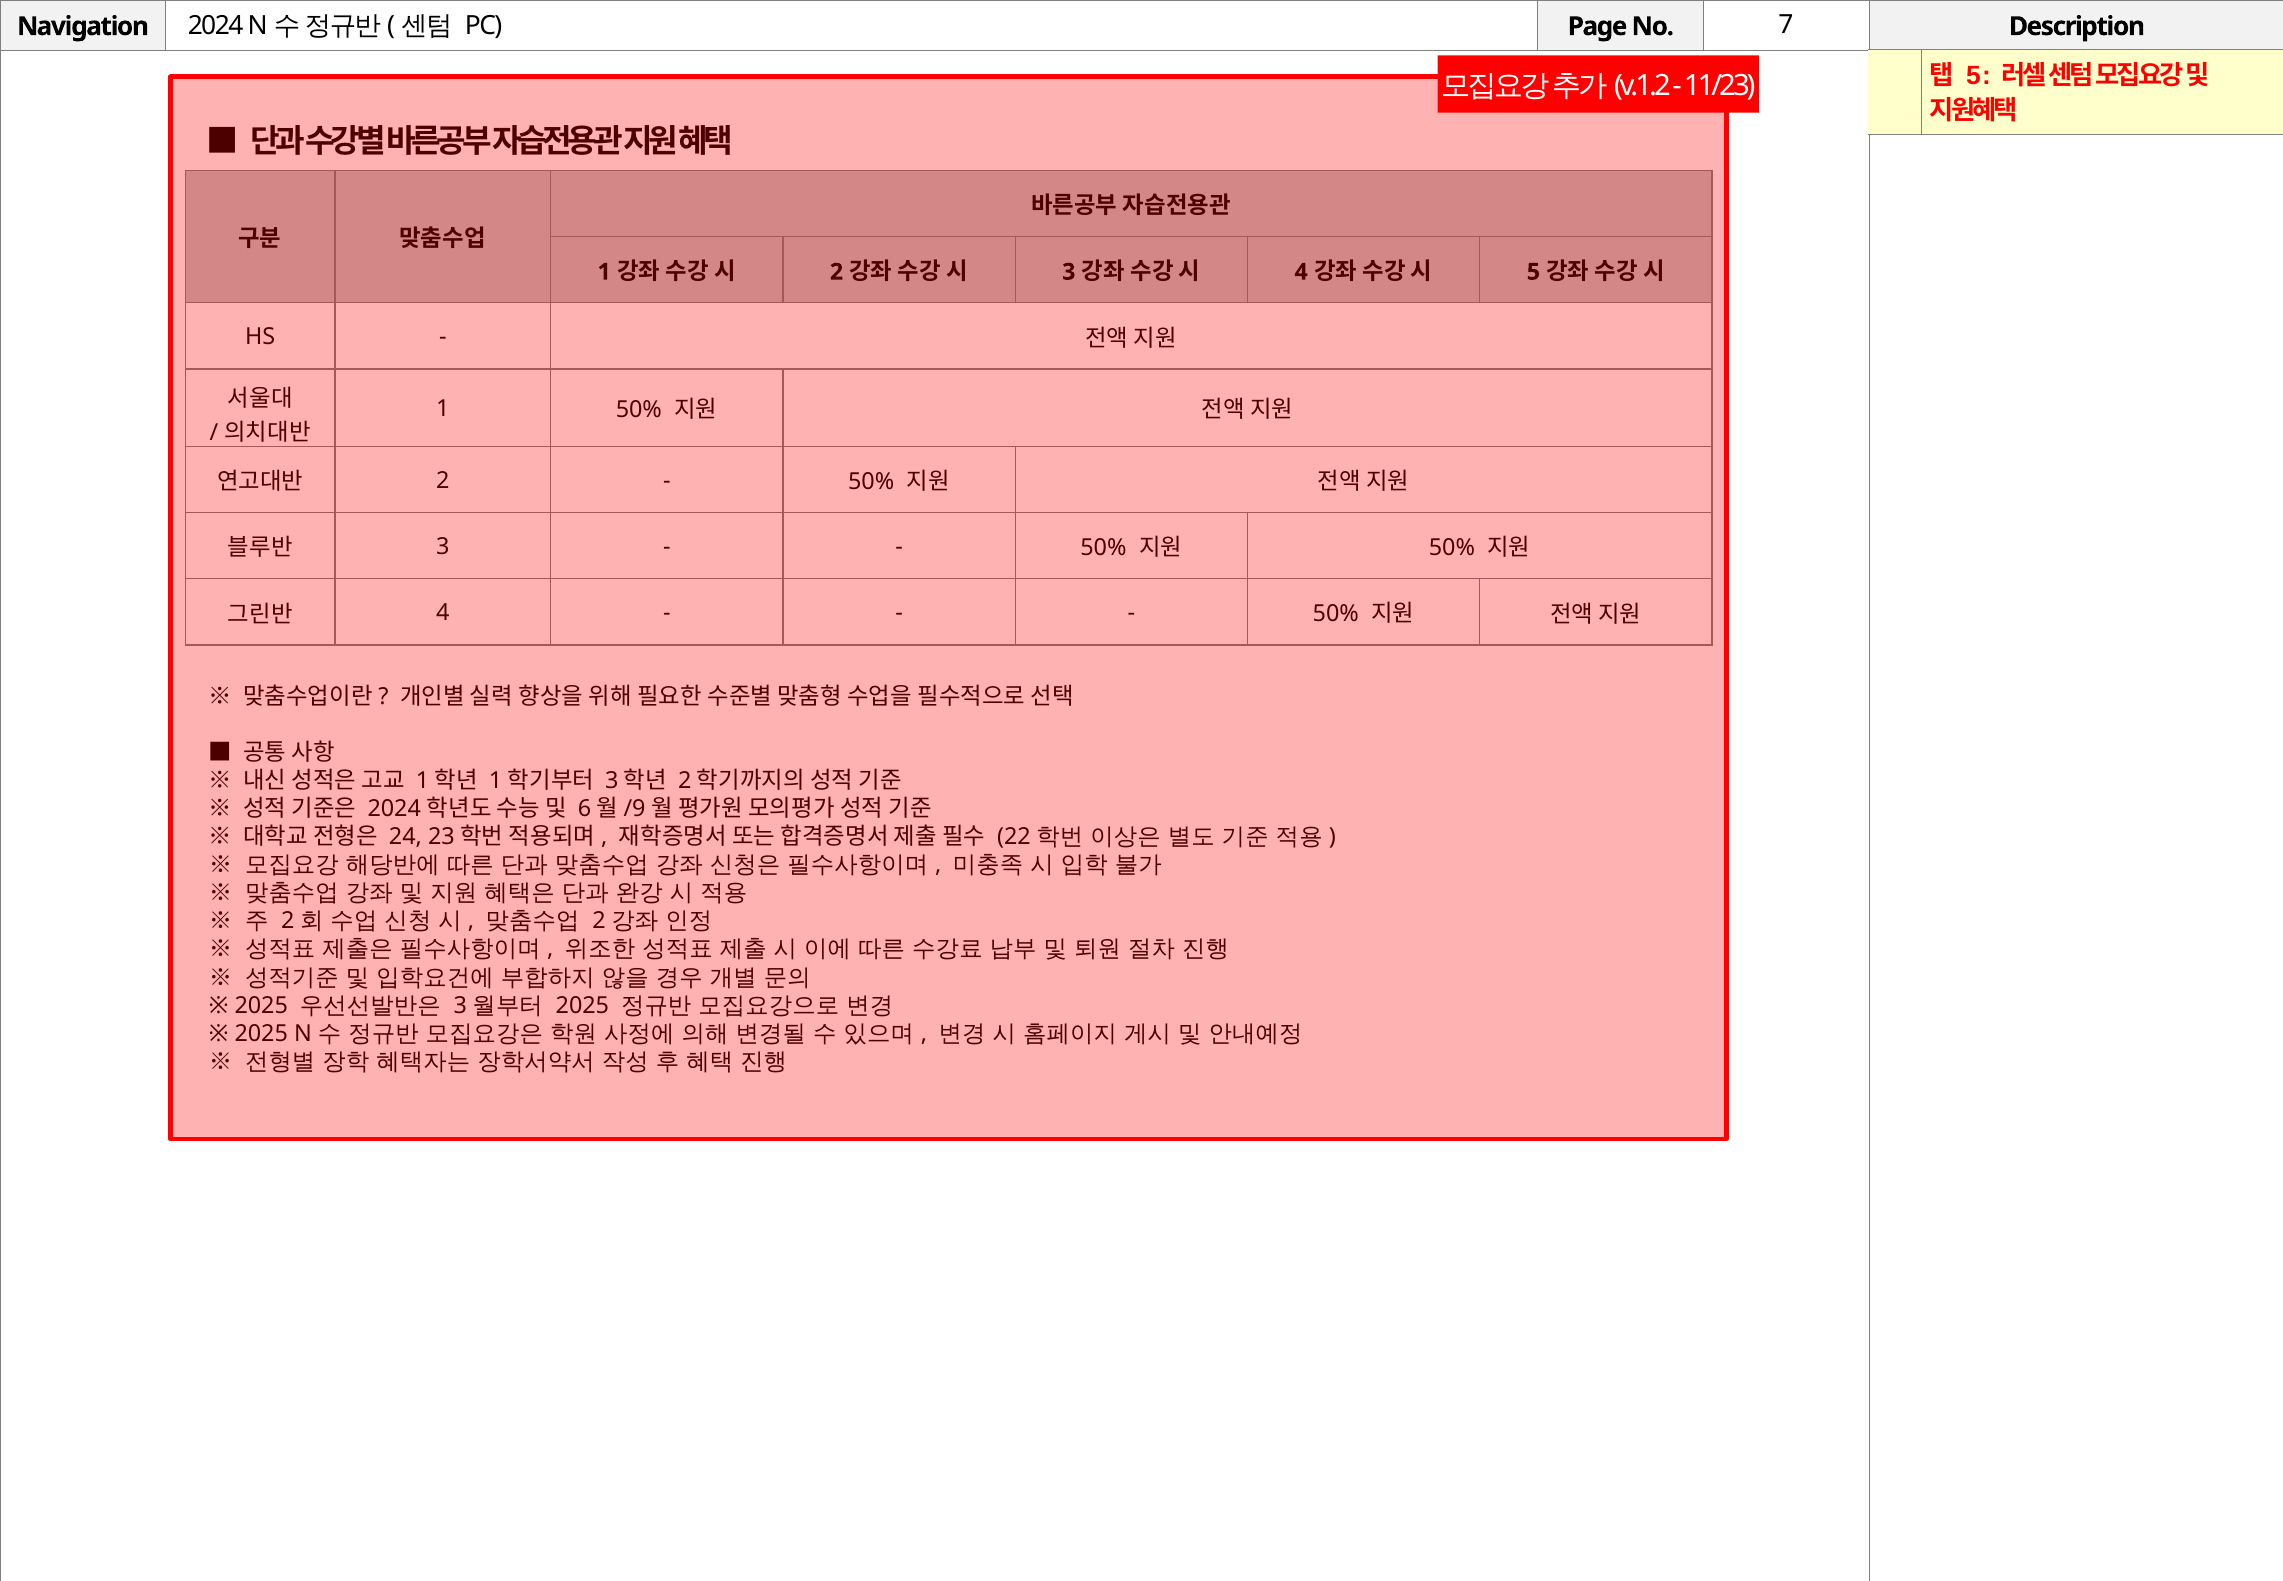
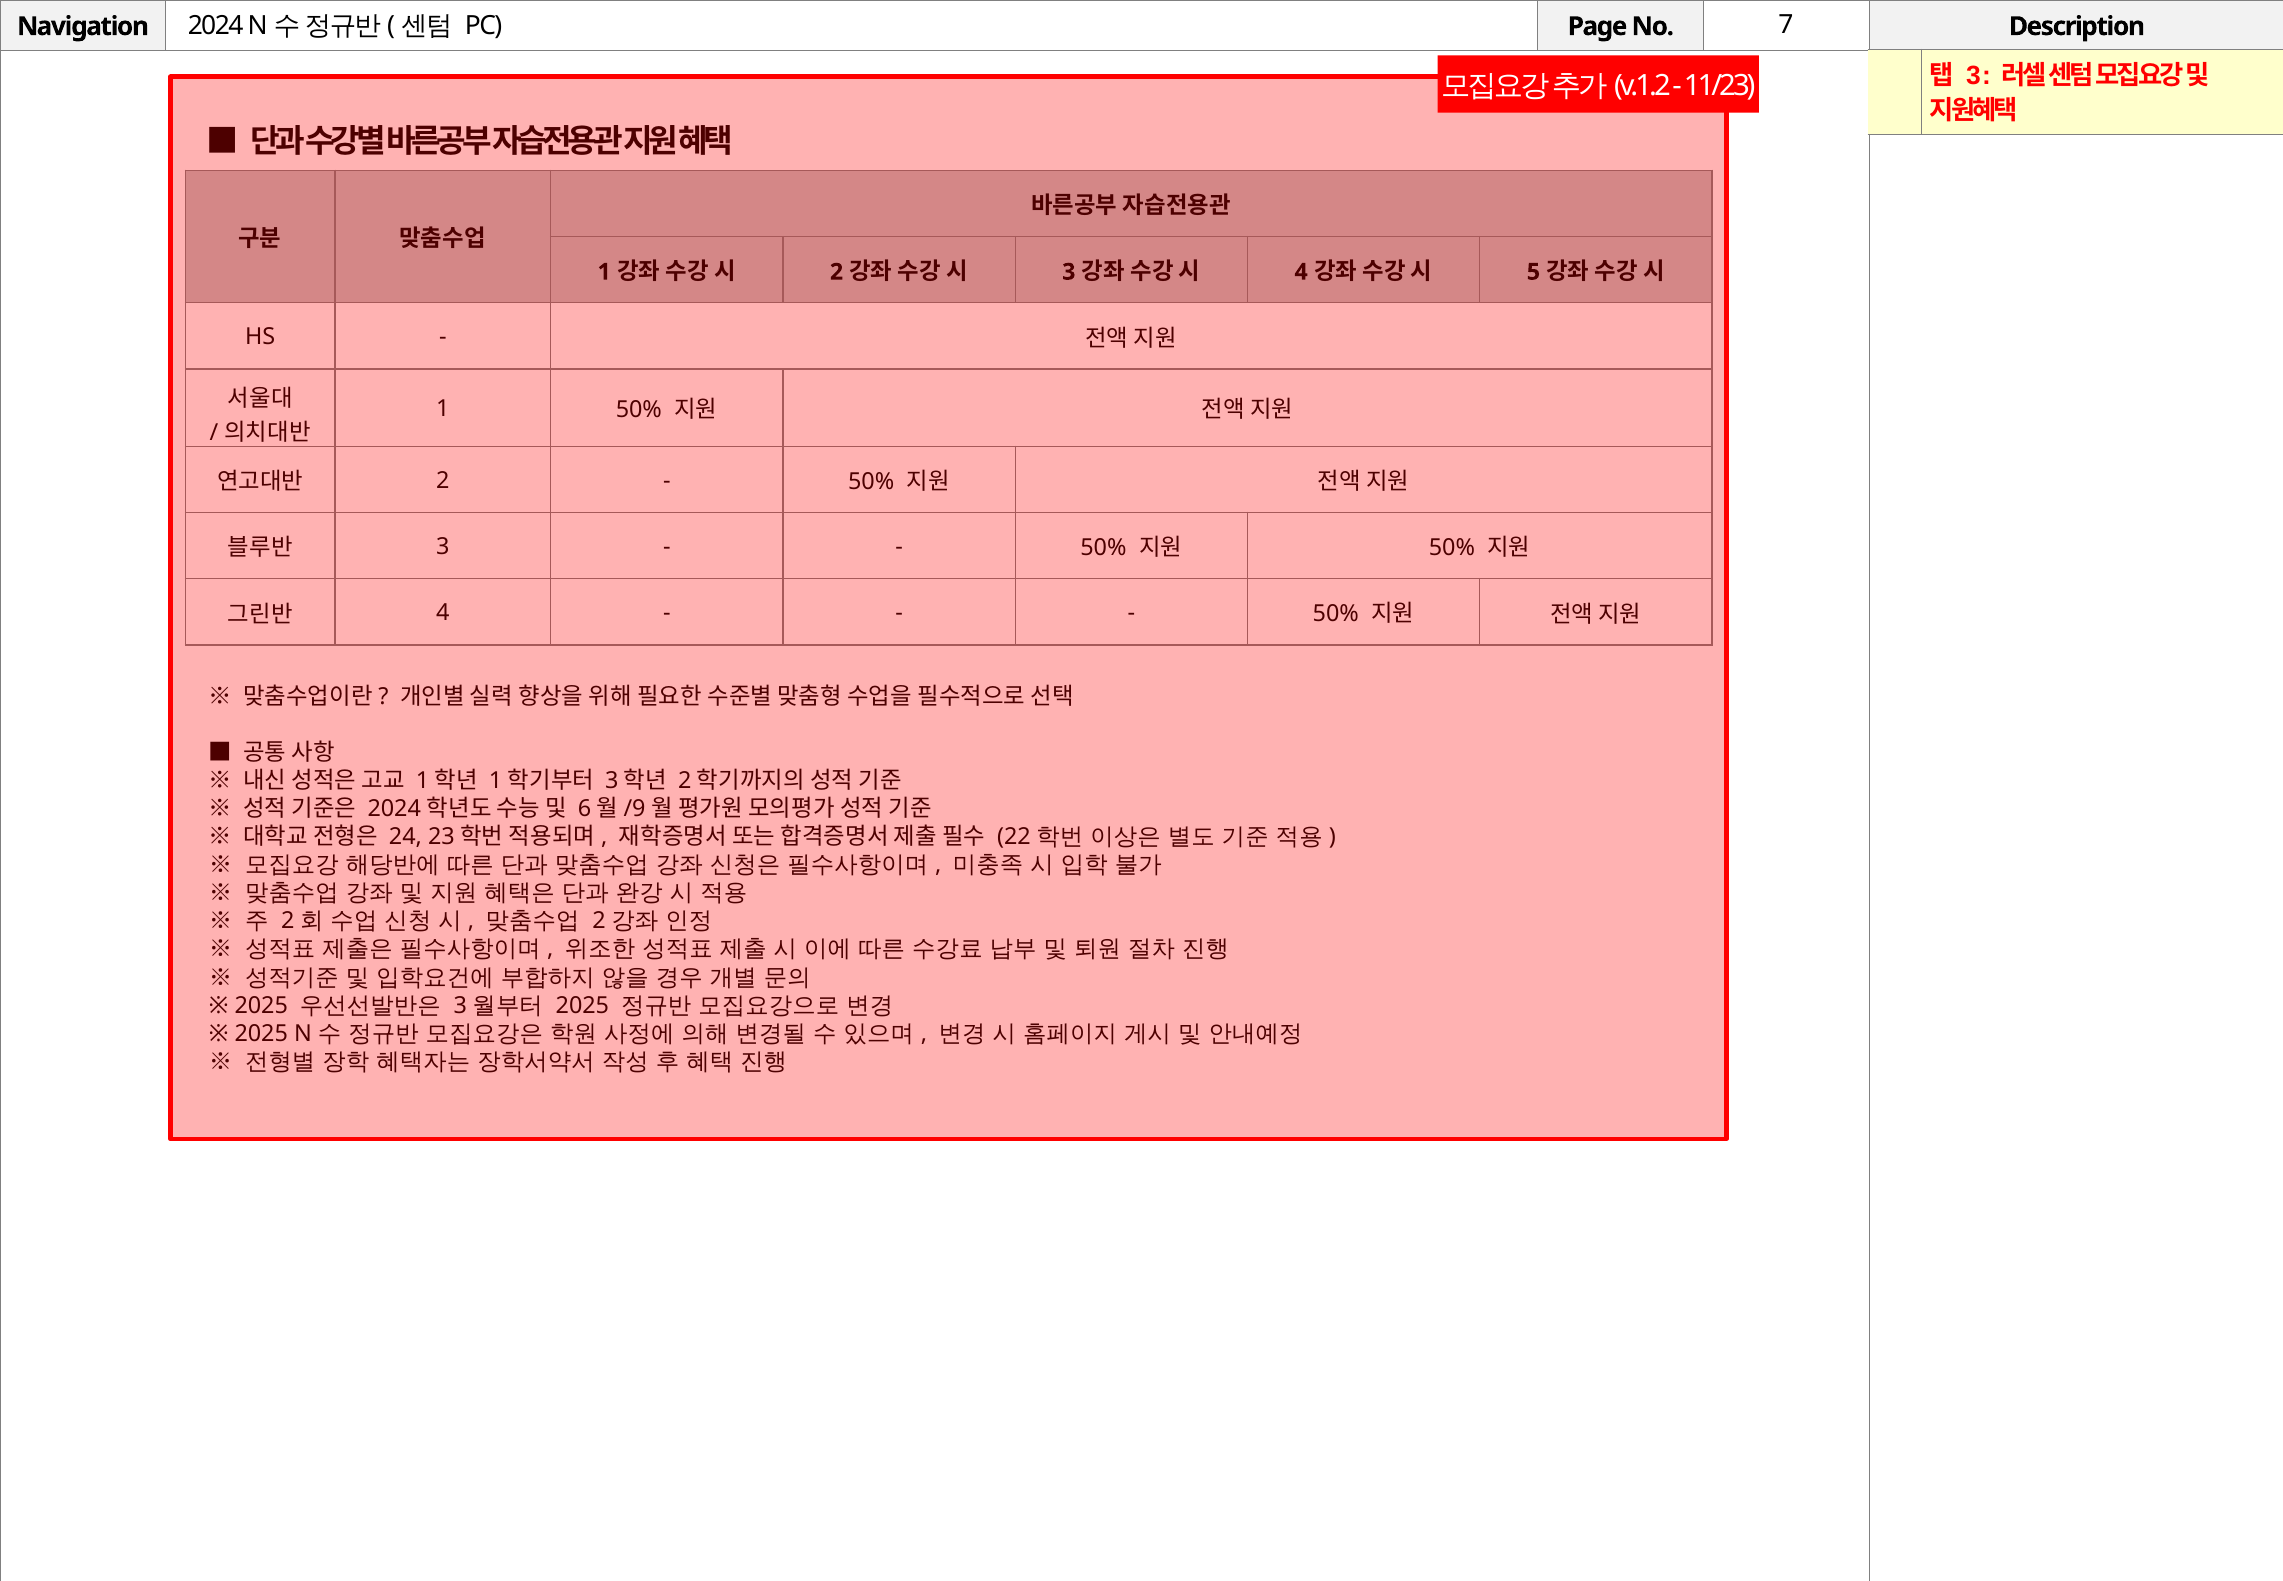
5 at (1973, 76): 5 -> 3
